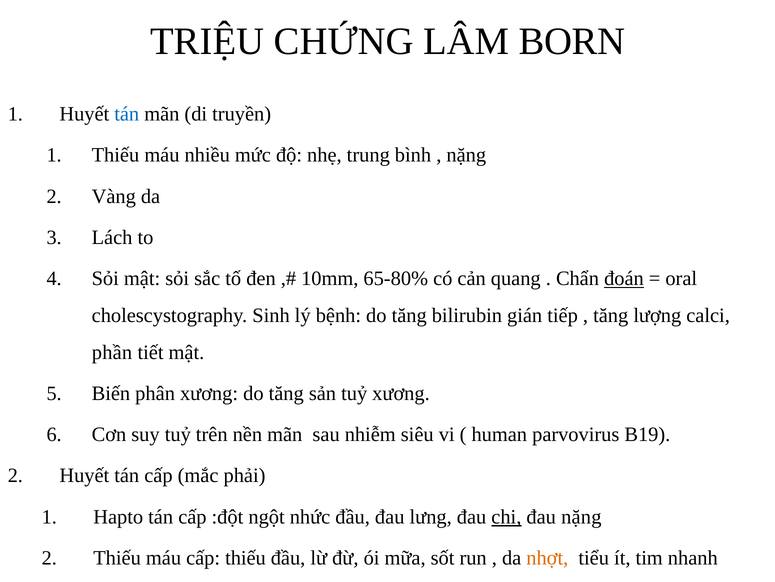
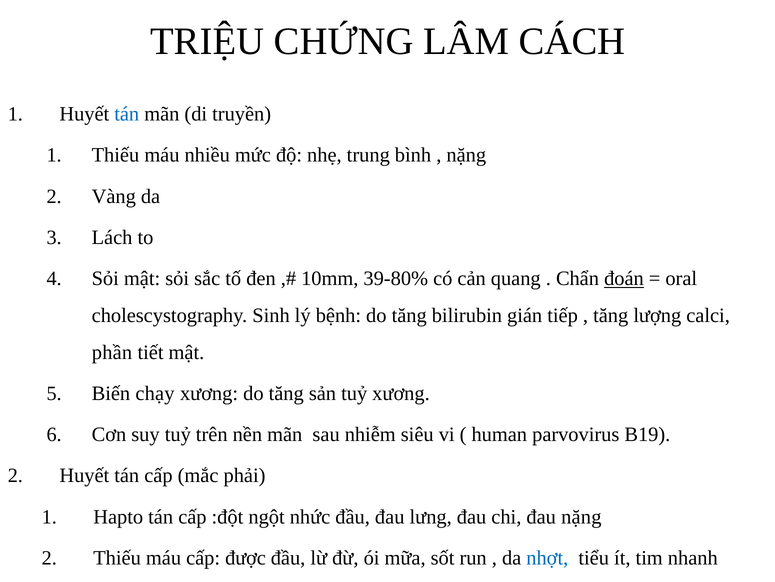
BORN: BORN -> CÁCH
65-80%: 65-80% -> 39-80%
phân: phân -> chạy
chi underline: present -> none
cấp thiếu: thiếu -> được
nhợt colour: orange -> blue
